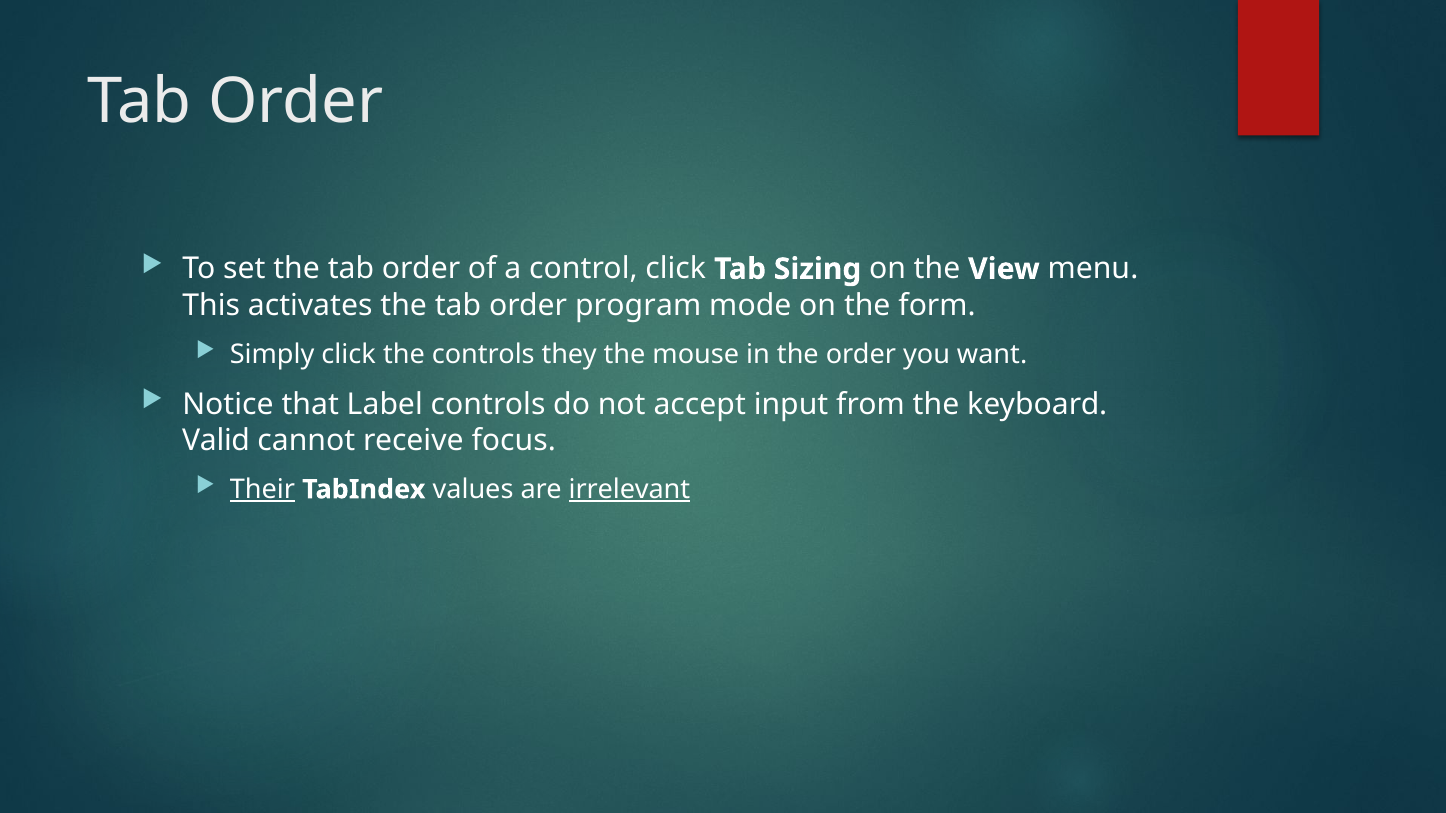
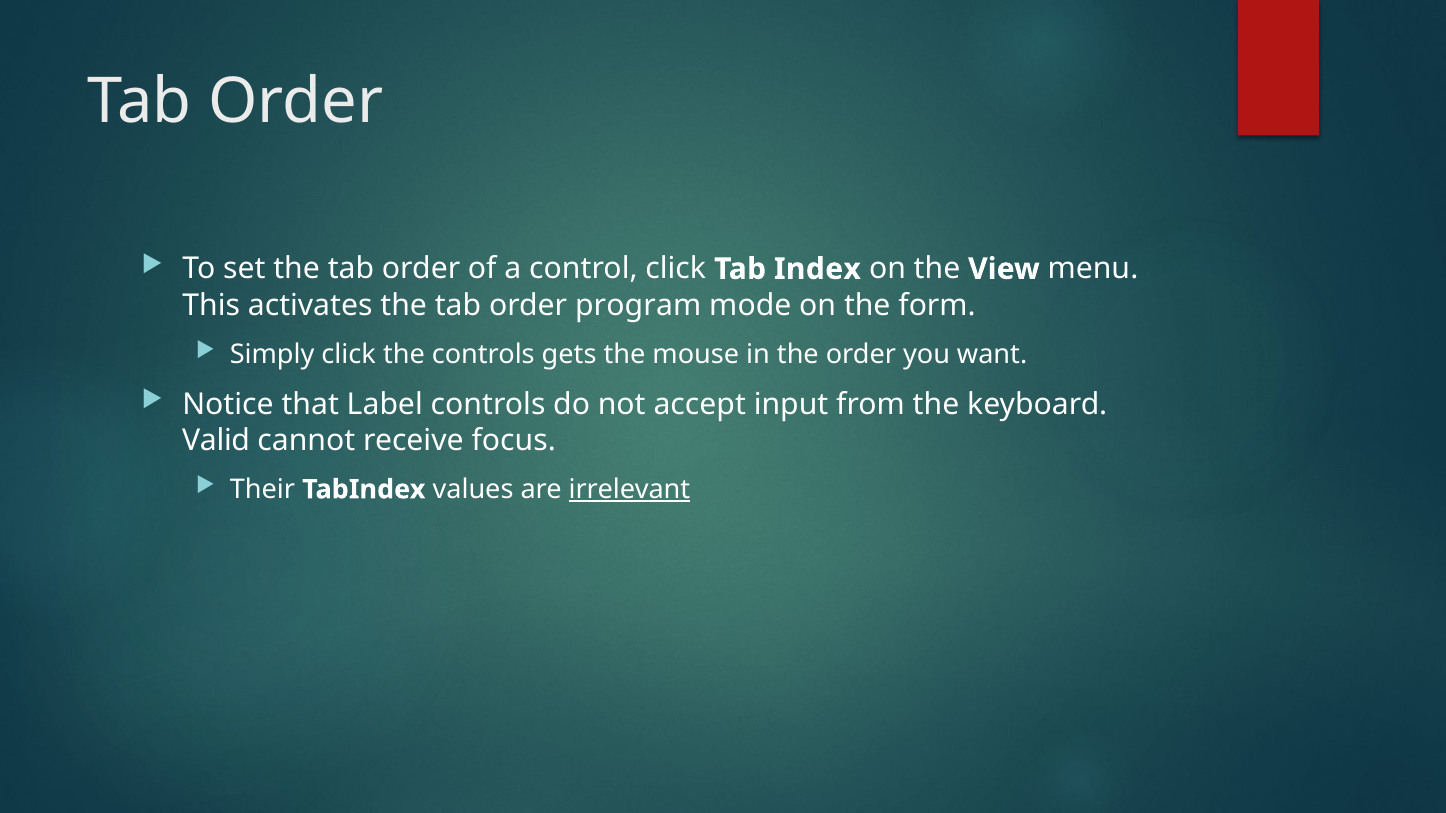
Sizing: Sizing -> Index
they: they -> gets
Their underline: present -> none
